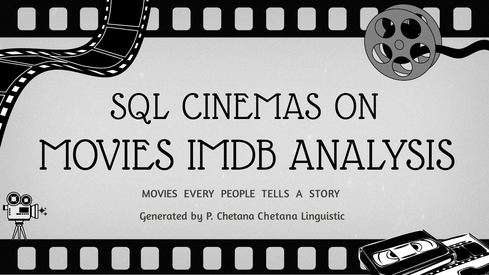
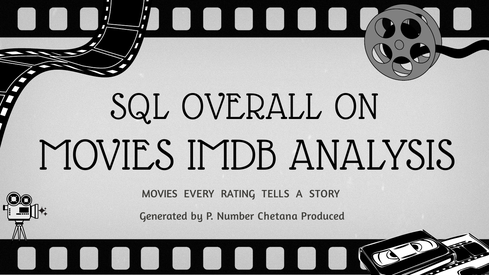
CINEMAS: CINEMAS -> OVERALL
PEOPLE: PEOPLE -> RATING
P Chetana: Chetana -> Number
Linguistic: Linguistic -> Produced
